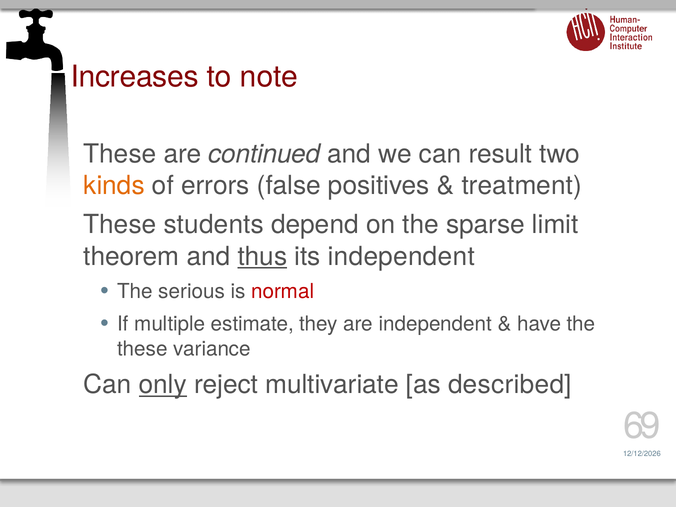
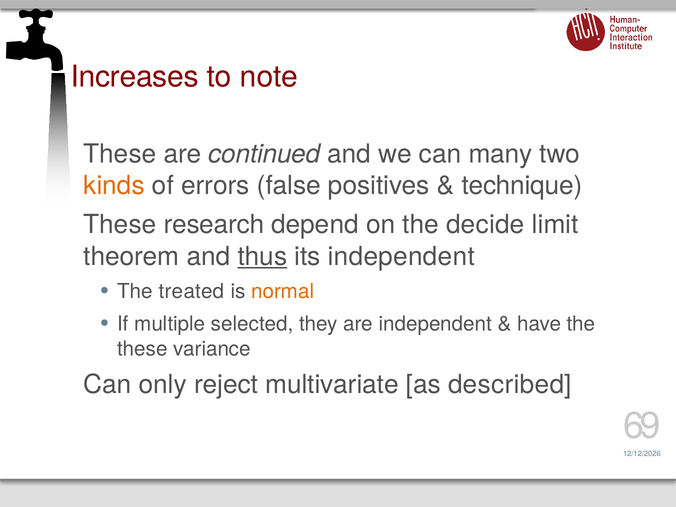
result: result -> many
treatment: treatment -> technique
students: students -> research
sparse: sparse -> decide
serious: serious -> treated
normal colour: red -> orange
estimate: estimate -> selected
only underline: present -> none
